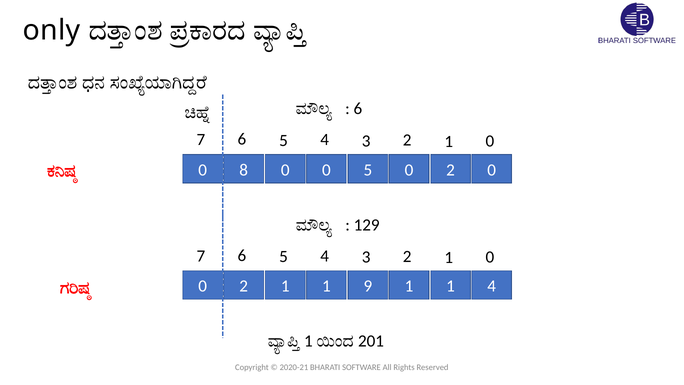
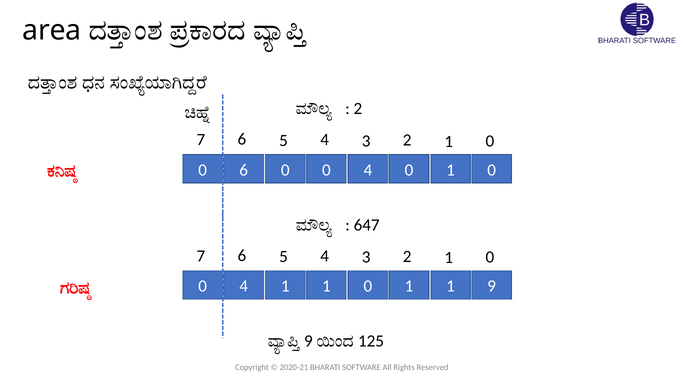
only: only -> area
6 at (358, 109): 6 -> 2
0 8: 8 -> 6
0 0 5: 5 -> 4
2 at (451, 170): 2 -> 1
129: 129 -> 647
2 at (244, 286): 2 -> 4
1 1 9: 9 -> 0
1 4: 4 -> 9
1 at (308, 341): 1 -> 9
201: 201 -> 125
